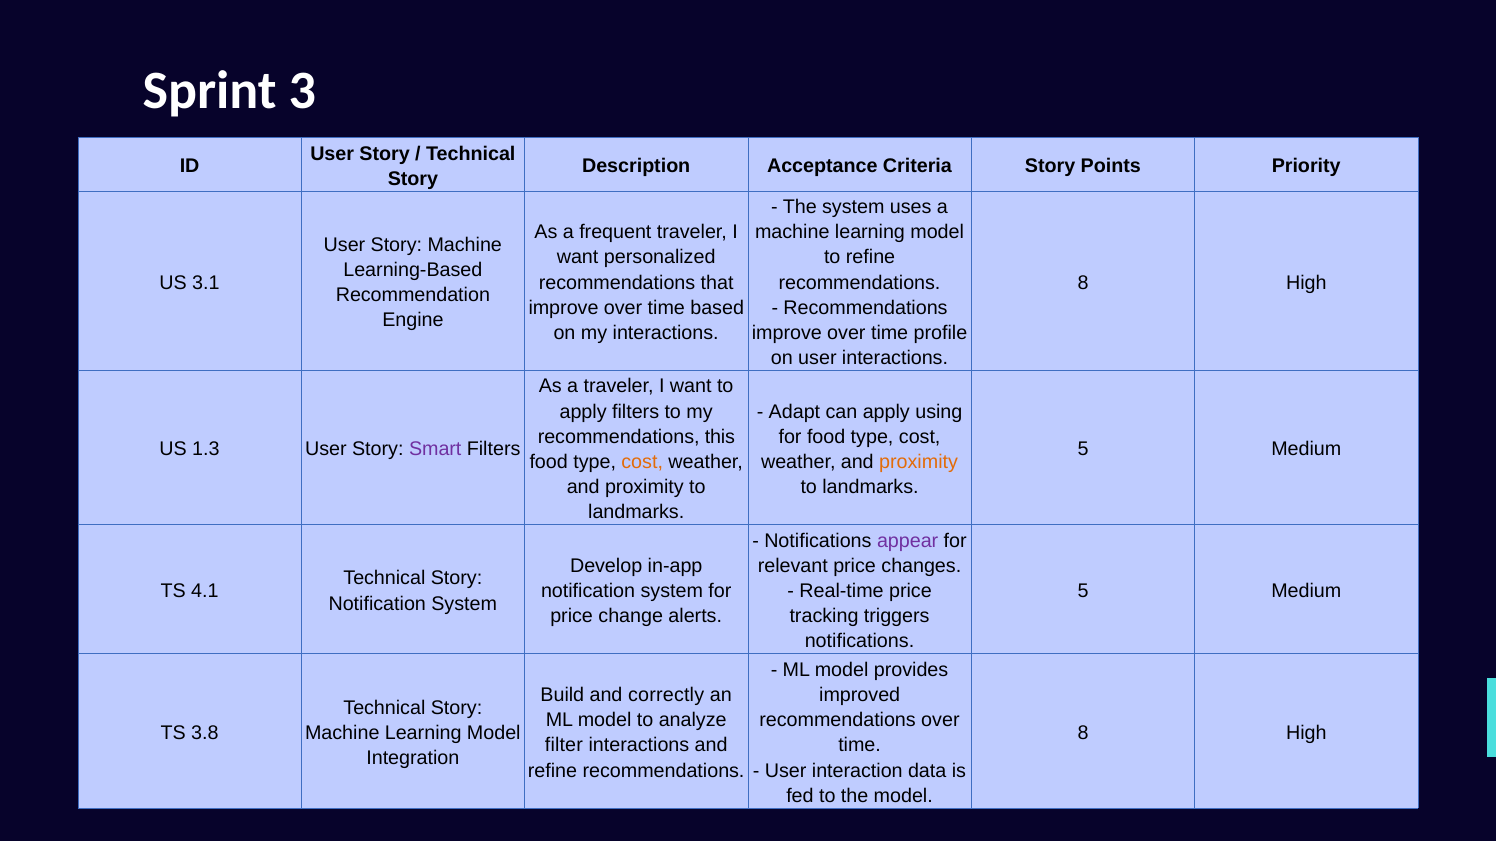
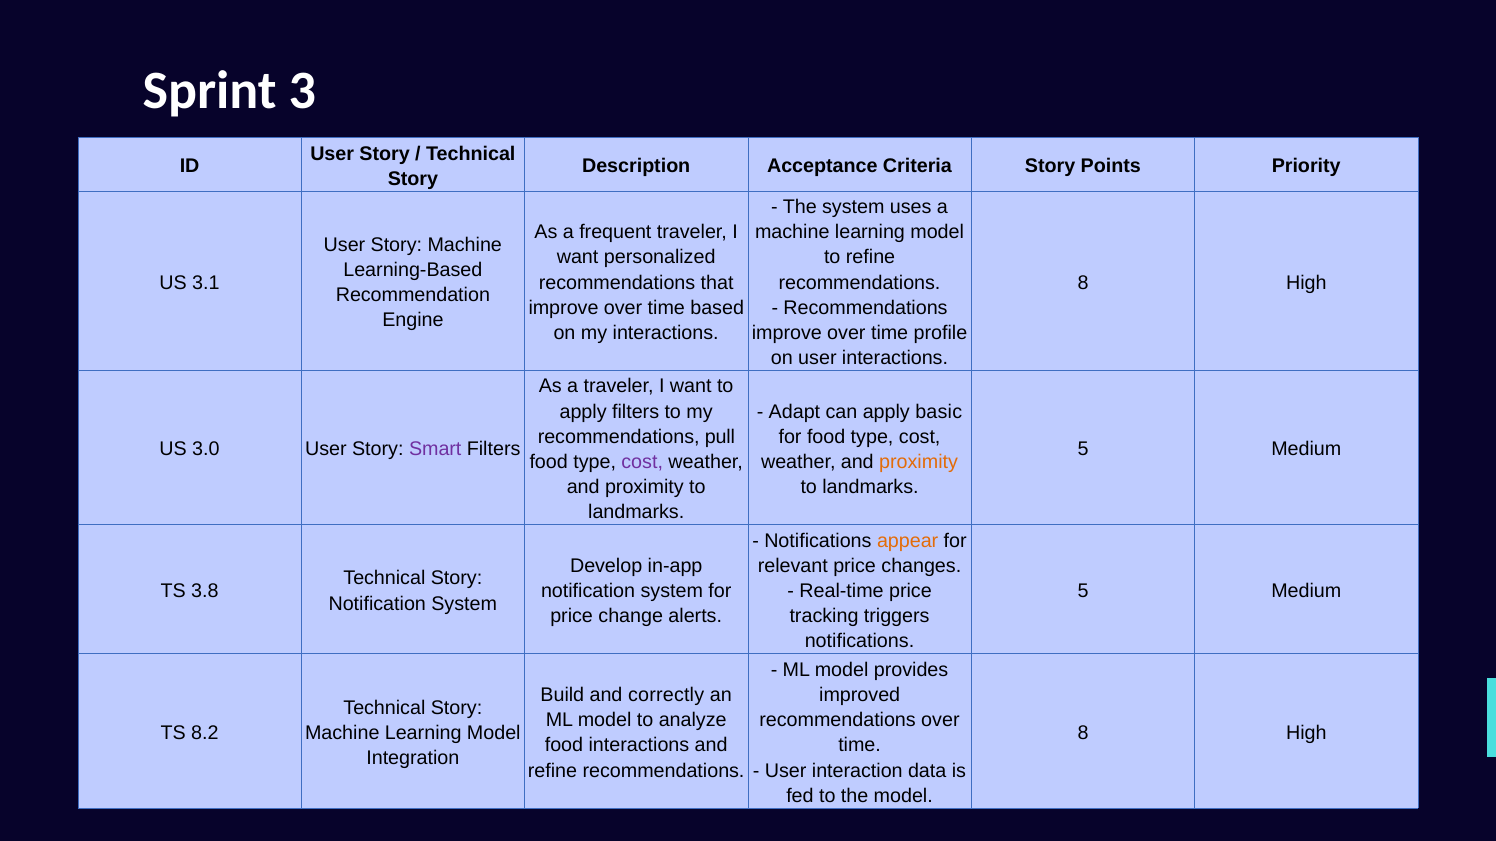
using: using -> basic
this: this -> pull
1.3: 1.3 -> 3.0
cost at (642, 462) colour: orange -> purple
appear colour: purple -> orange
4.1: 4.1 -> 3.8
3.8: 3.8 -> 8.2
filter at (564, 746): filter -> food
